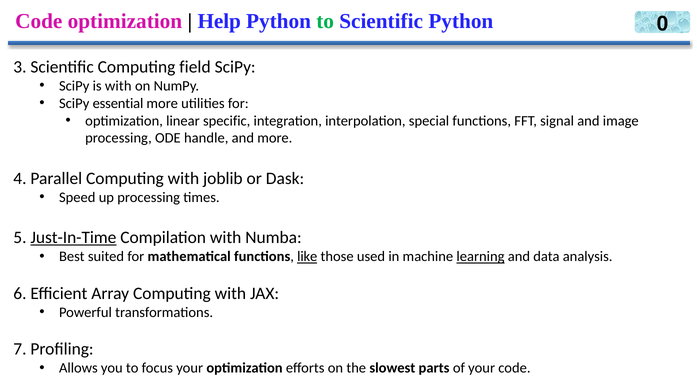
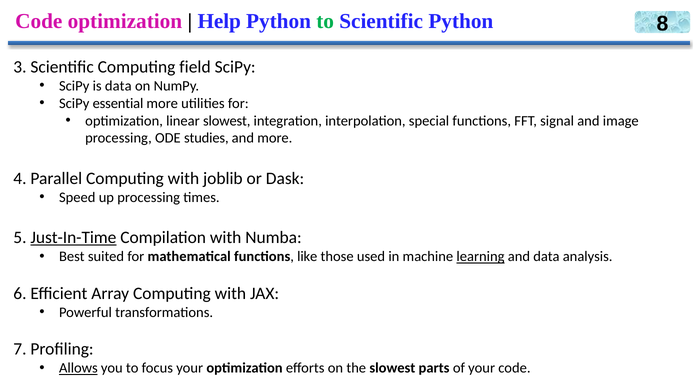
0: 0 -> 8
is with: with -> data
linear specific: specific -> slowest
handle: handle -> studies
like underline: present -> none
Allows underline: none -> present
